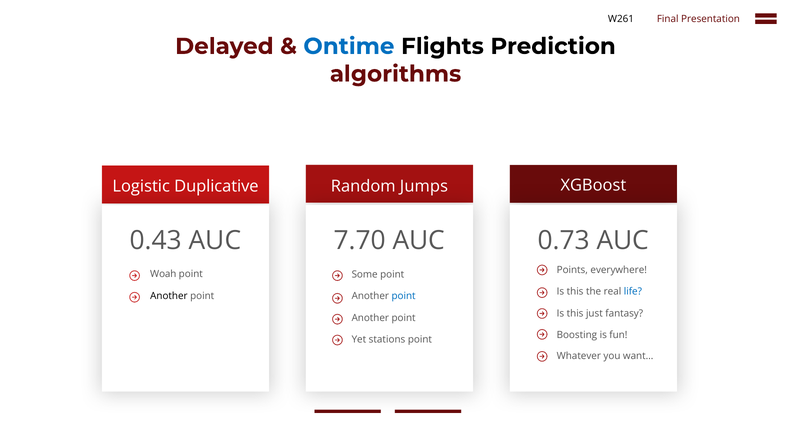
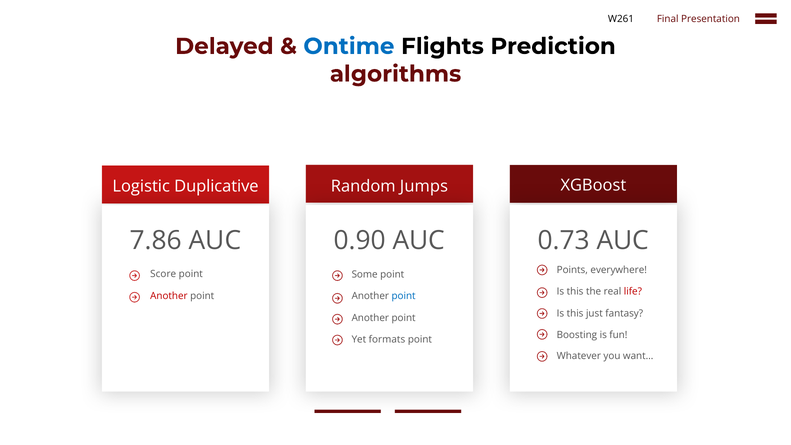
0.43: 0.43 -> 7.86
7.70: 7.70 -> 0.90
Woah: Woah -> Score
life colour: blue -> red
Another at (169, 296) colour: black -> red
stations: stations -> formats
